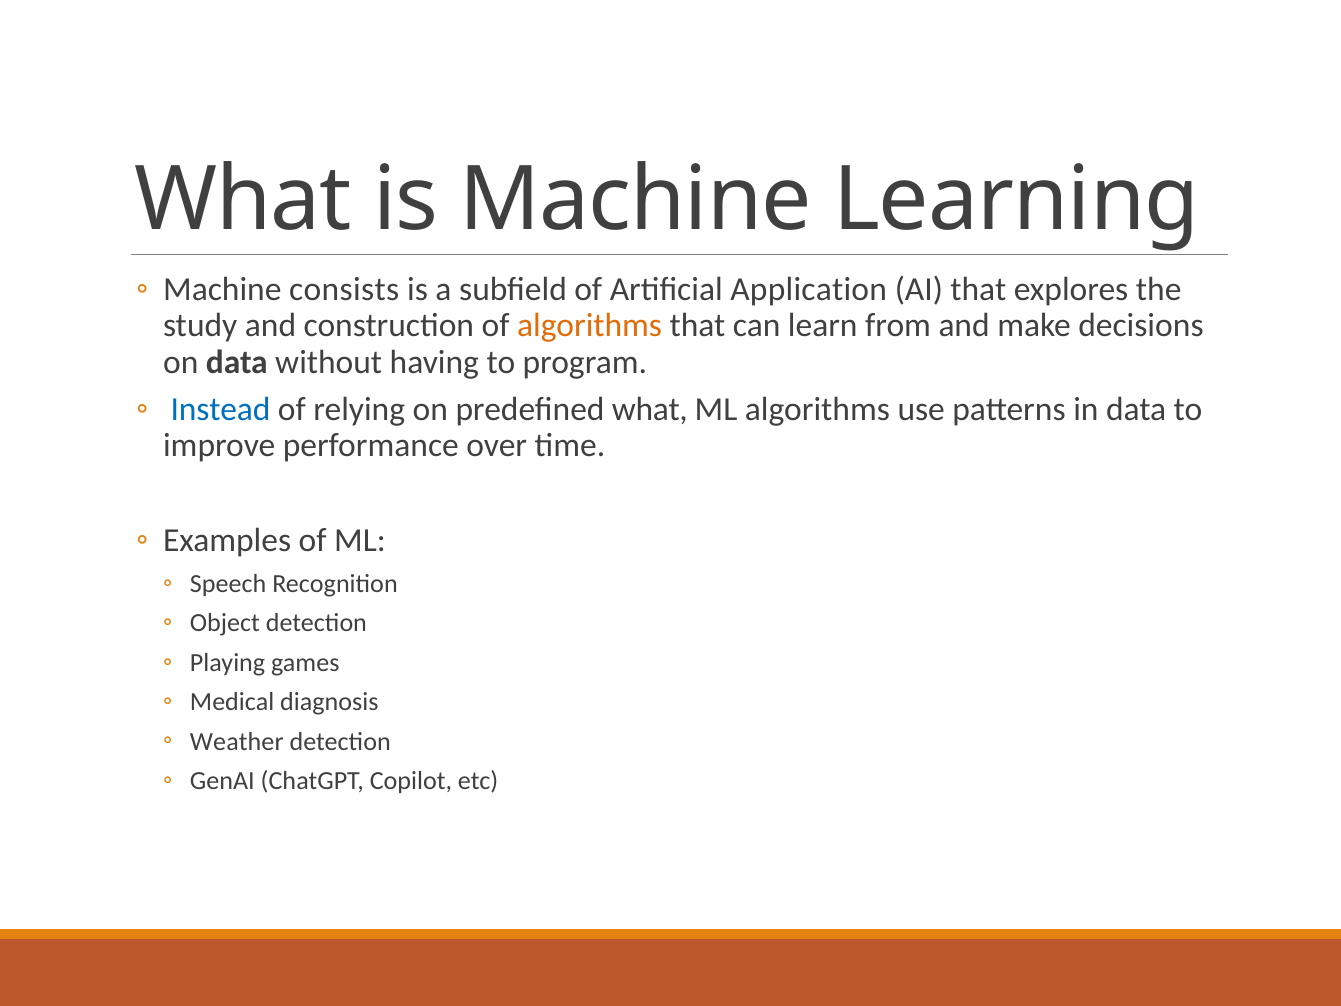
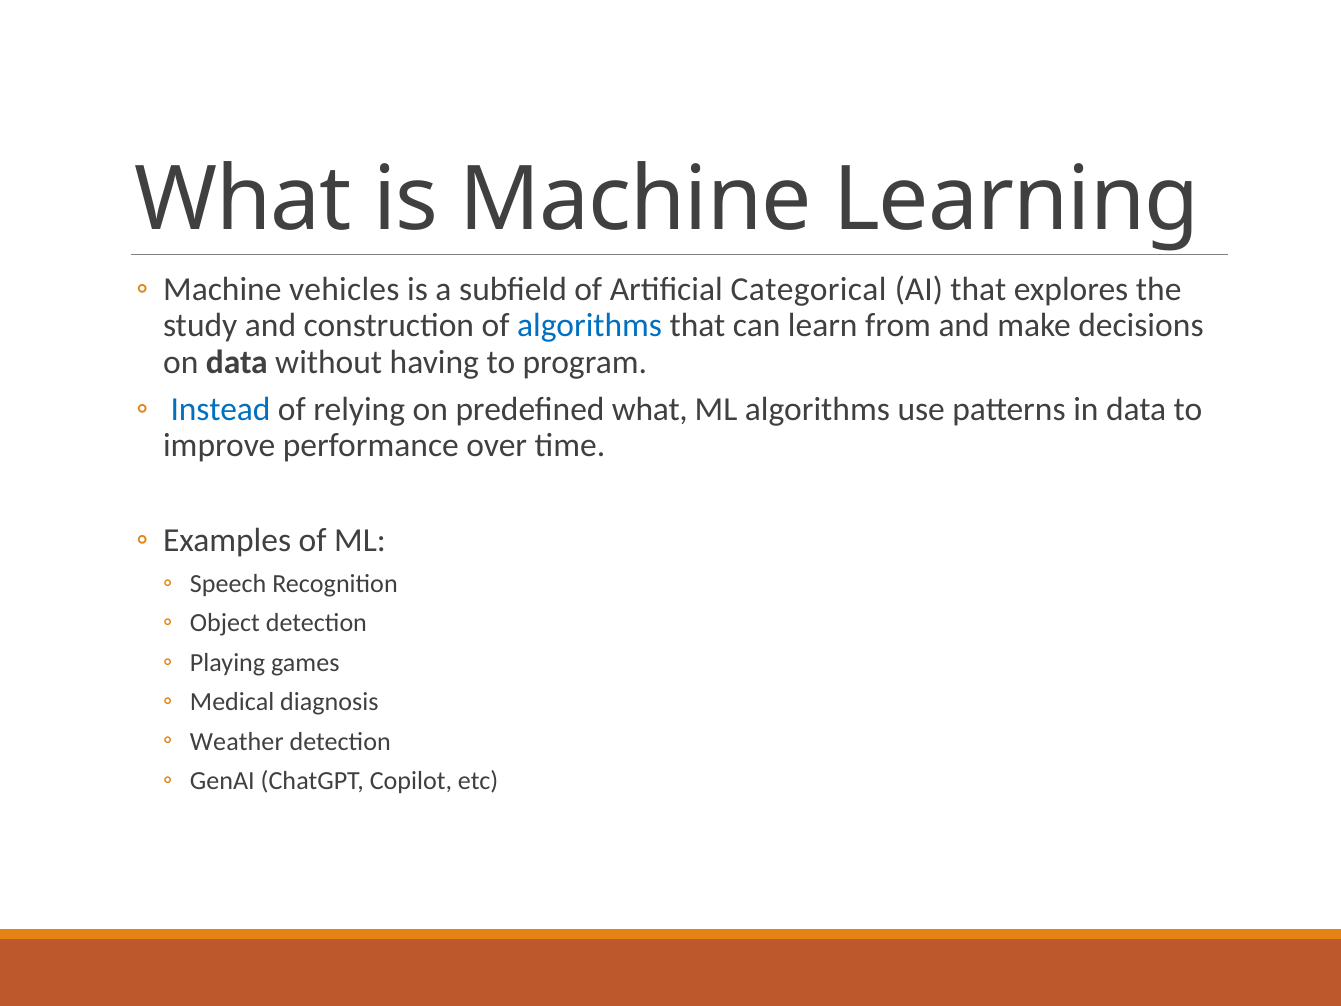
consists: consists -> vehicles
Application: Application -> Categorical
algorithms at (590, 326) colour: orange -> blue
